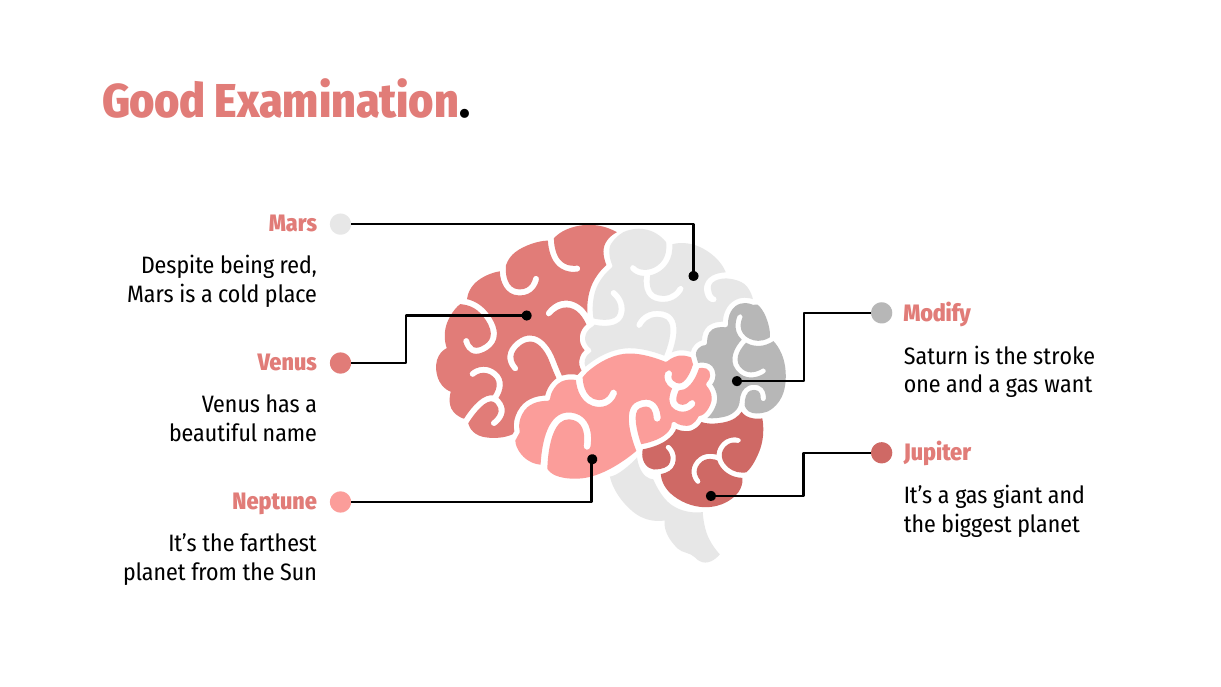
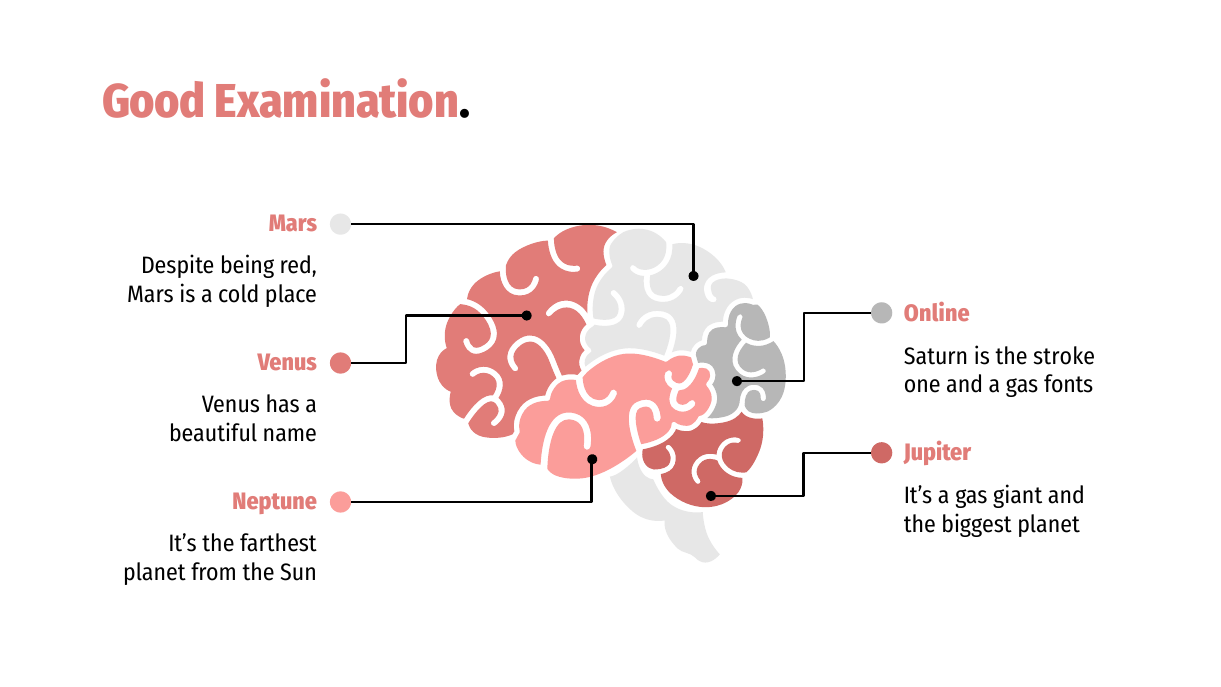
Modify: Modify -> Online
want: want -> fonts
